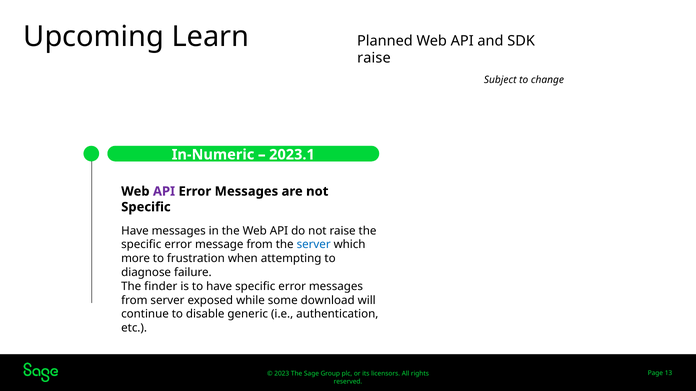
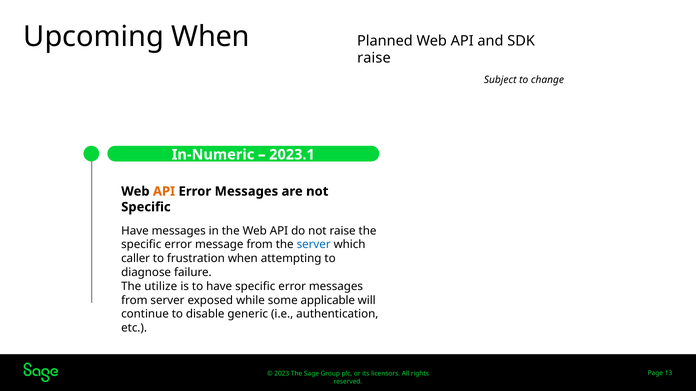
Upcoming Learn: Learn -> When
API at (164, 192) colour: purple -> orange
more: more -> caller
finder: finder -> utilize
download: download -> applicable
